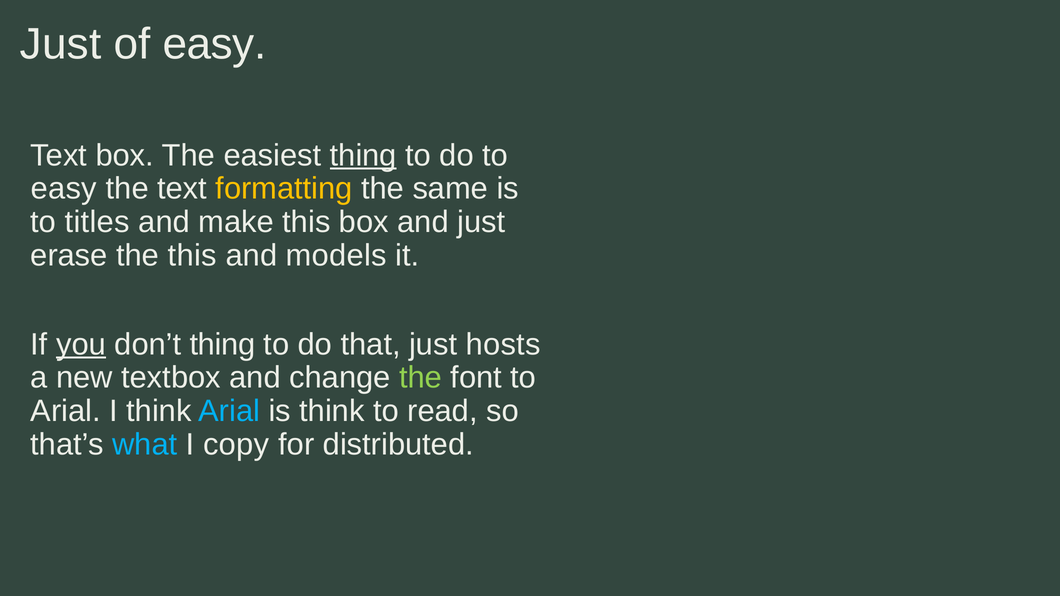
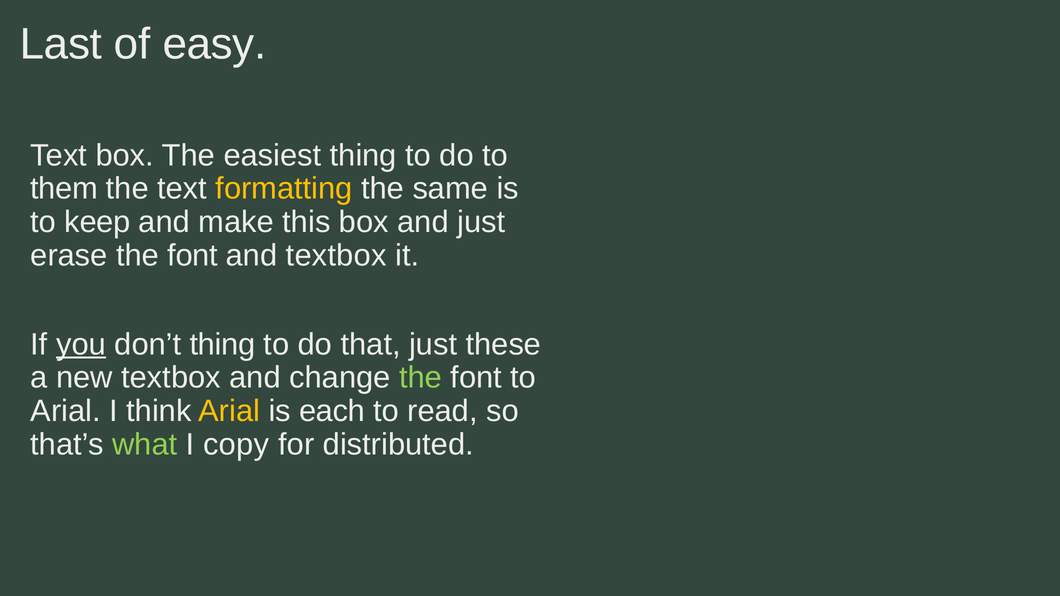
Just at (61, 44): Just -> Last
thing at (363, 155) underline: present -> none
easy at (64, 189): easy -> them
titles: titles -> keep
erase the this: this -> font
and models: models -> textbox
hosts: hosts -> these
Arial at (229, 411) colour: light blue -> yellow
is think: think -> each
what colour: light blue -> light green
